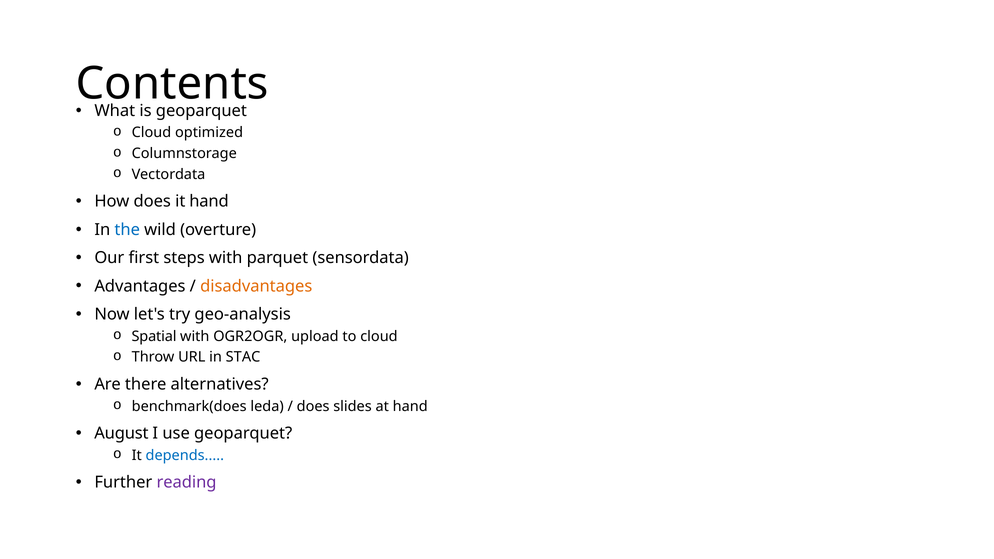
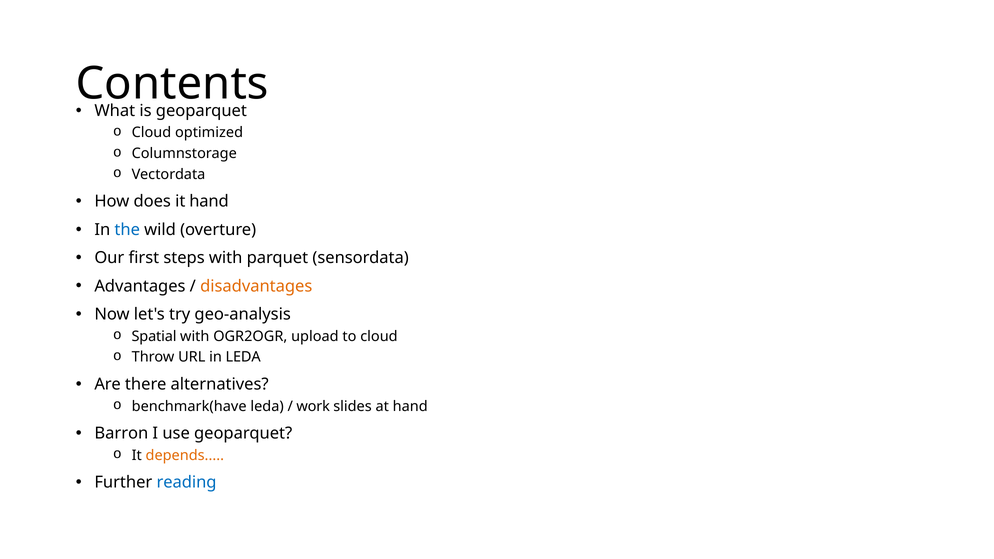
in STAC: STAC -> LEDA
benchmark(does: benchmark(does -> benchmark(have
does at (313, 406): does -> work
August: August -> Barron
depends colour: blue -> orange
reading colour: purple -> blue
